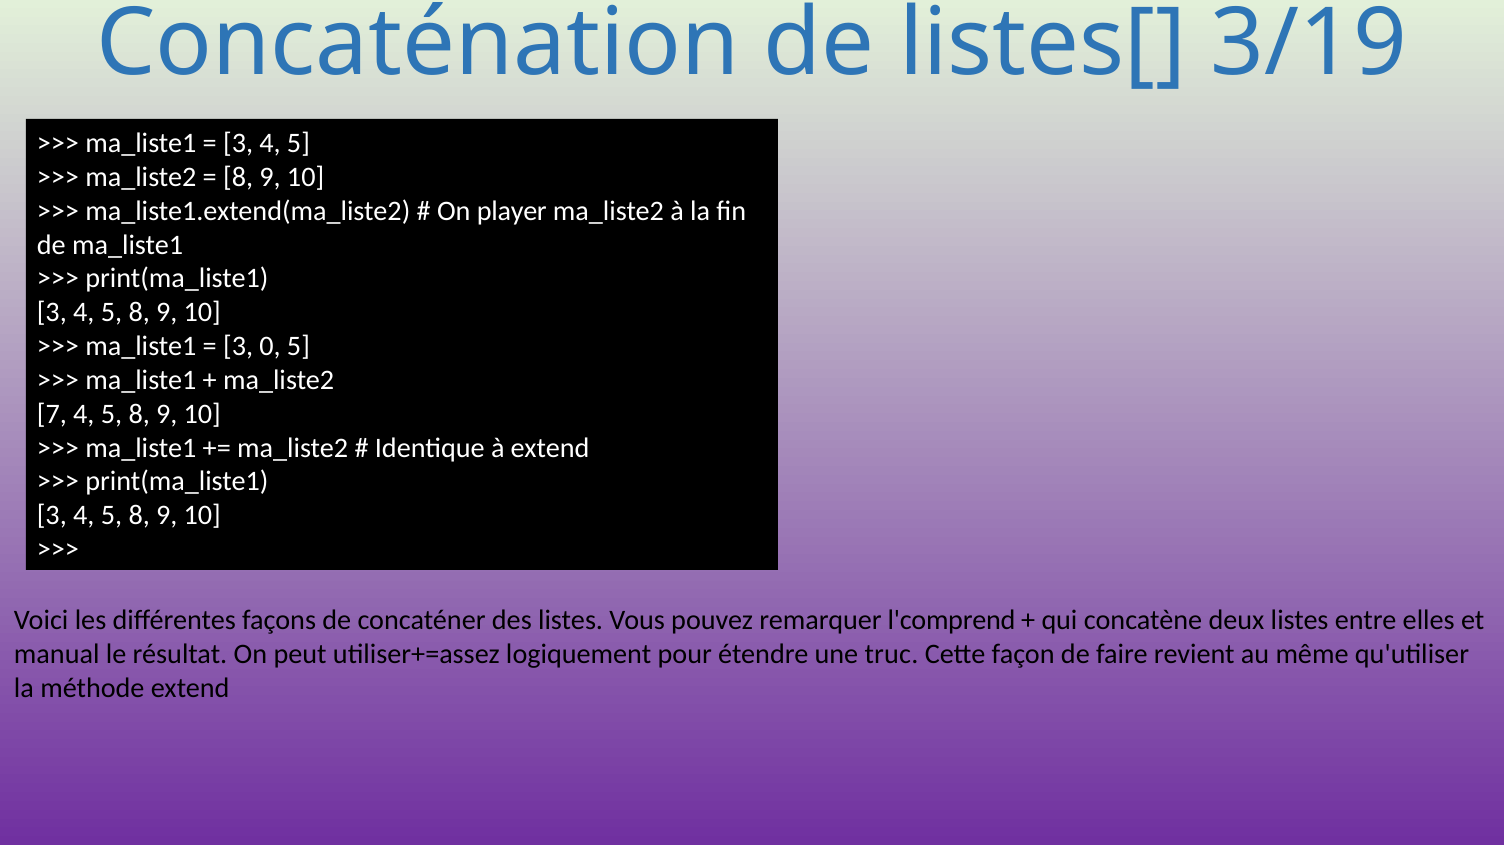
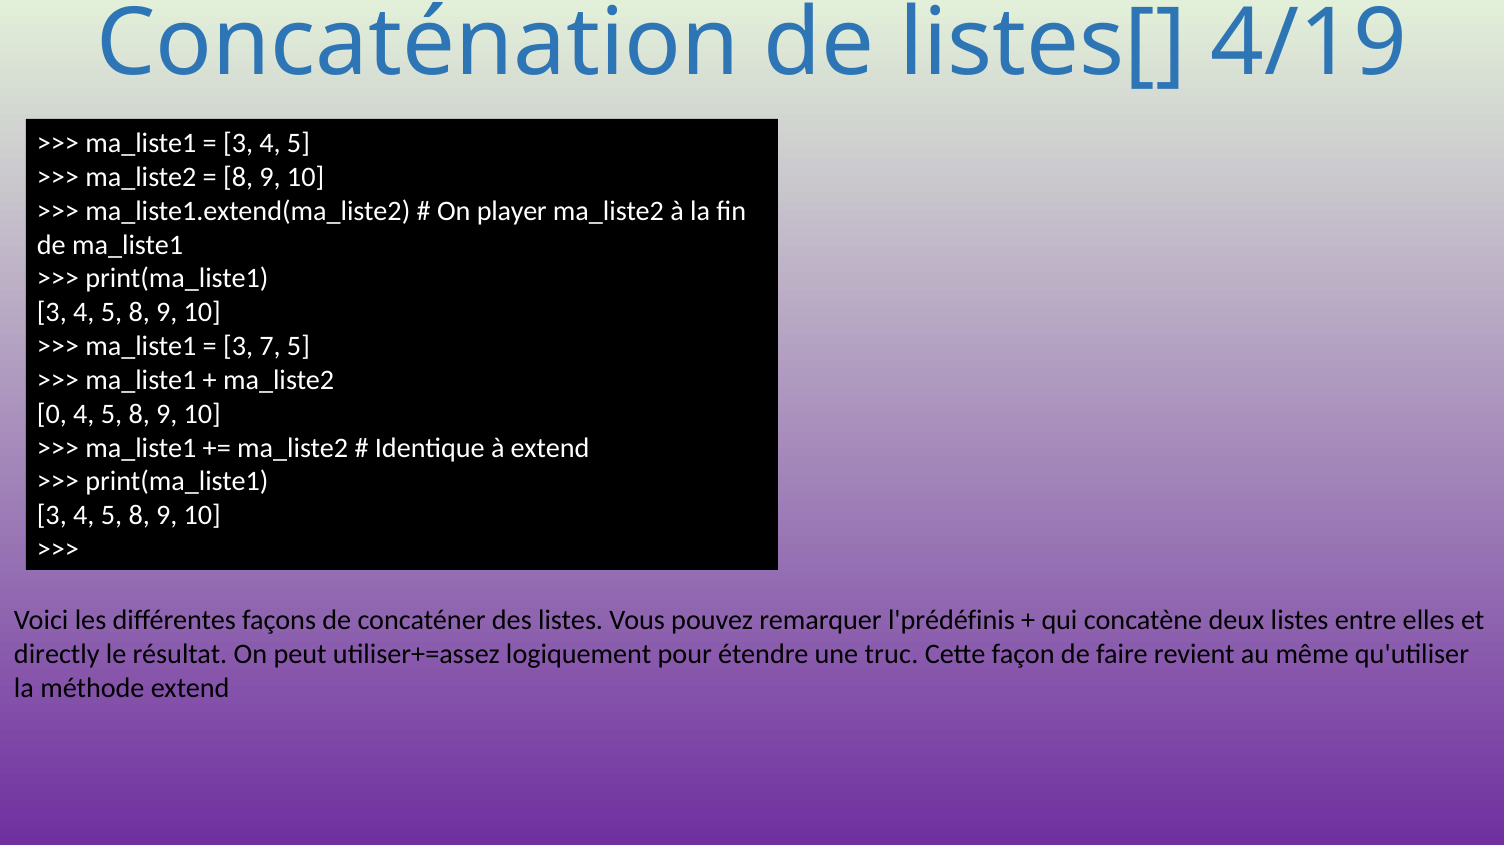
3/19: 3/19 -> 4/19
0: 0 -> 7
7: 7 -> 0
l'comprend: l'comprend -> l'prédéfinis
manual: manual -> directly
